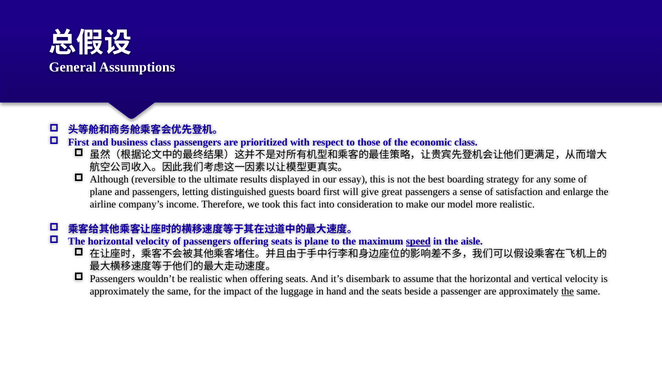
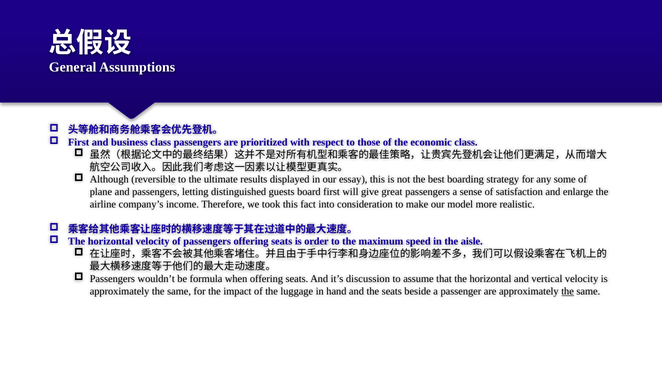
is plane: plane -> order
speed underline: present -> none
be realistic: realistic -> formula
disembark: disembark -> discussion
